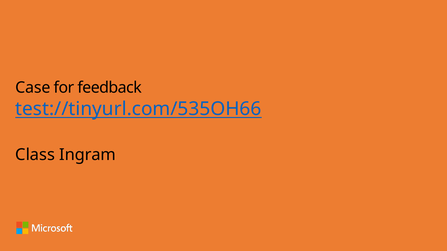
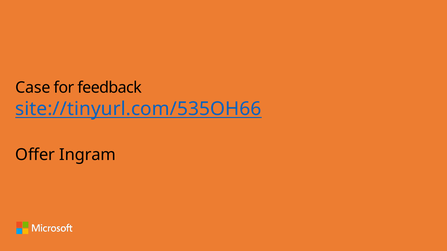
test://tinyurl.com/535OH66: test://tinyurl.com/535OH66 -> site://tinyurl.com/535OH66
Class: Class -> Offer
